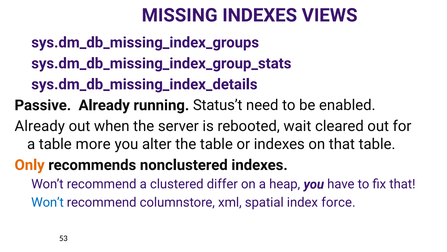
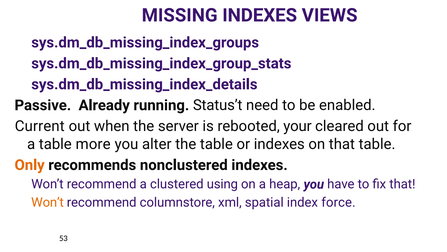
Already at (40, 126): Already -> Current
wait: wait -> your
differ: differ -> using
Won’t at (48, 202) colour: blue -> orange
